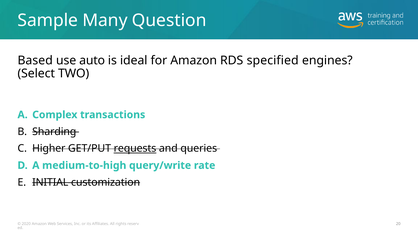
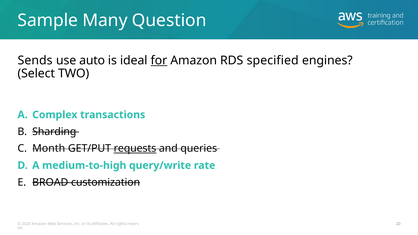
Based: Based -> Sends
for underline: none -> present
Higher: Higher -> Month
INITIAL: INITIAL -> BROAD
